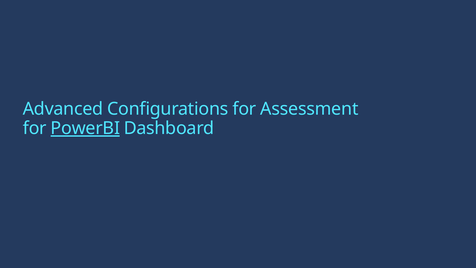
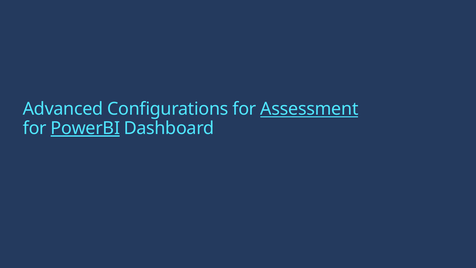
Assessment underline: none -> present
